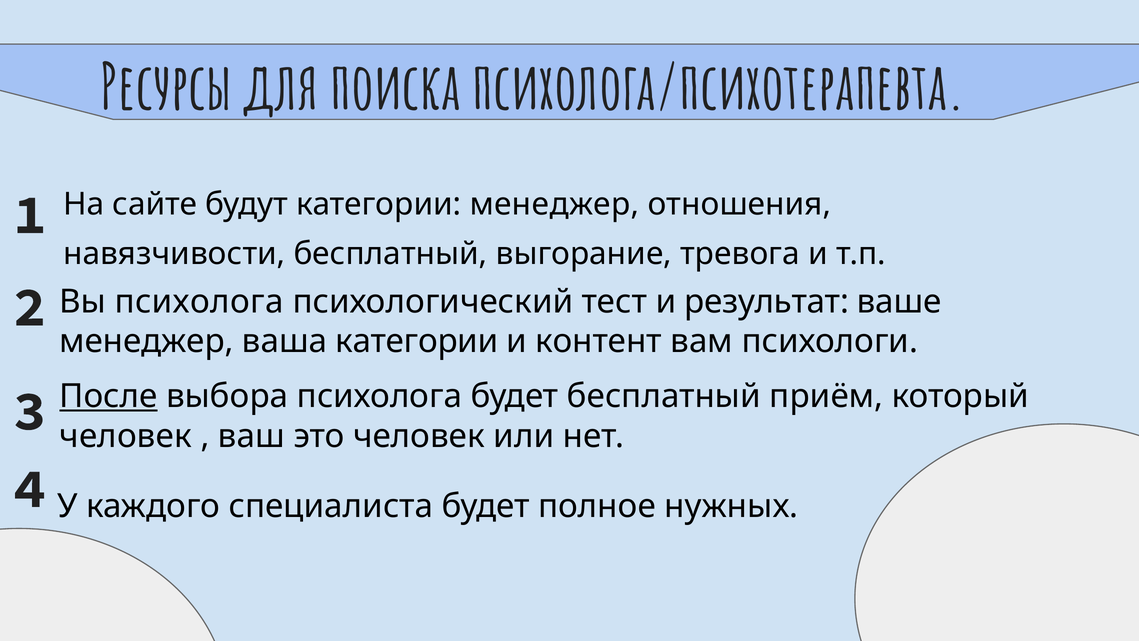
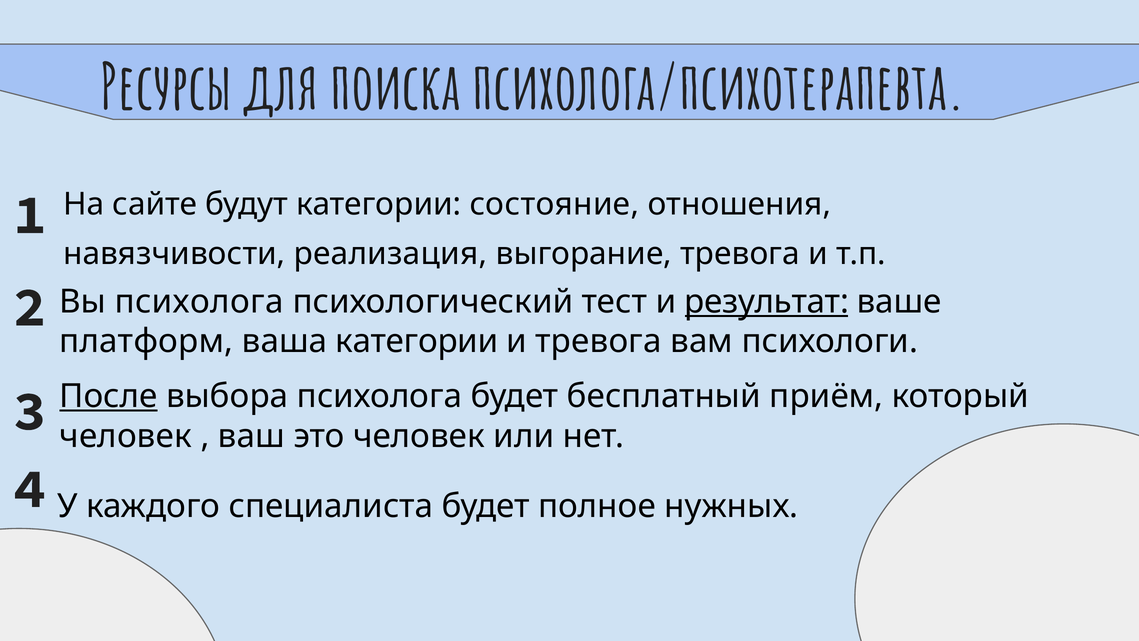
категории менеджер: менеджер -> состояние
навязчивости бесплатный: бесплатный -> реализация
результат underline: none -> present
менеджер at (146, 341): менеджер -> платформ
и контент: контент -> тревога
